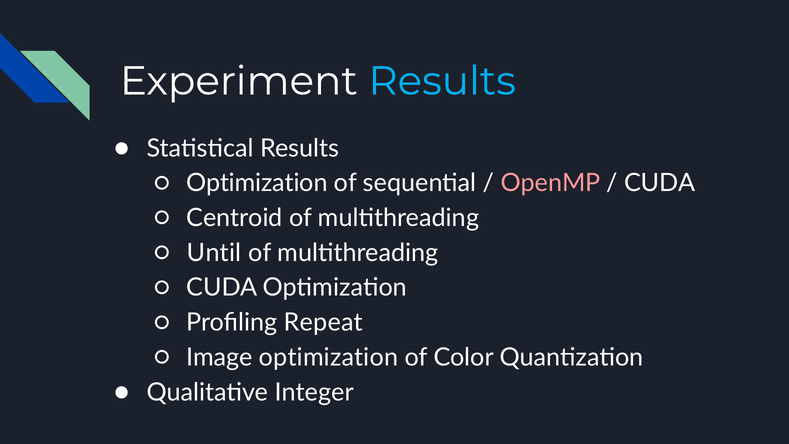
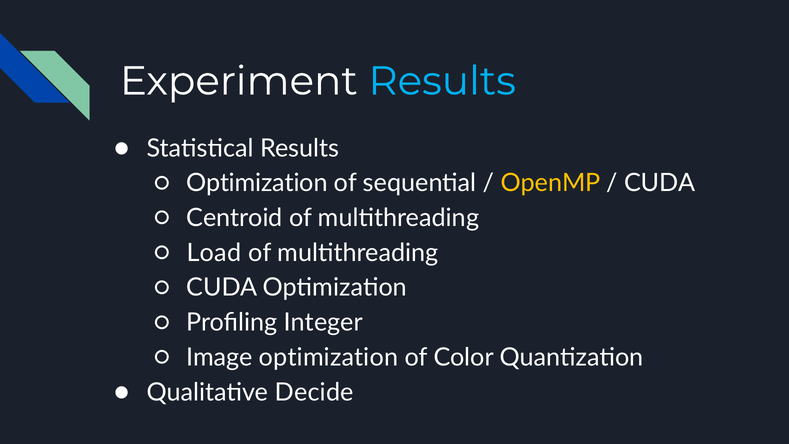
OpenMP colour: pink -> yellow
Until: Until -> Load
Repeat: Repeat -> Integer
Integer: Integer -> Decide
